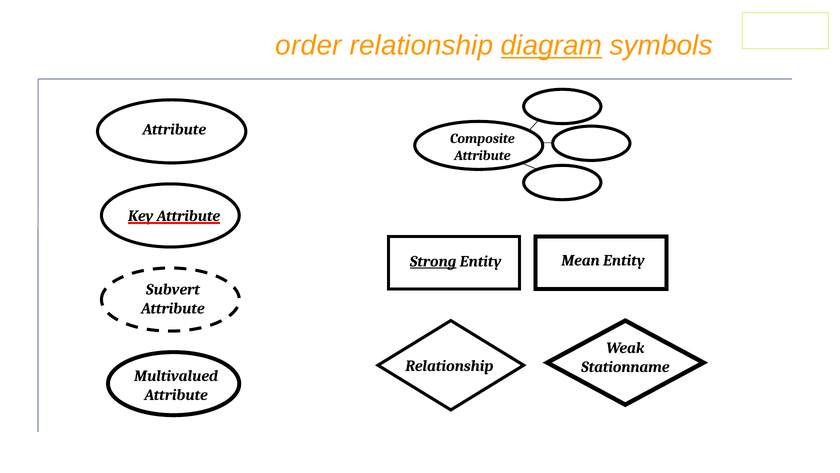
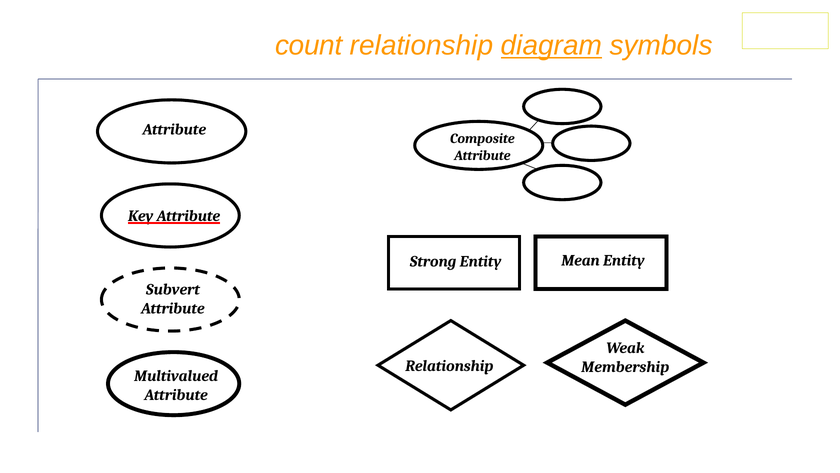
order: order -> count
Strong underline: present -> none
Stationname: Stationname -> Membership
